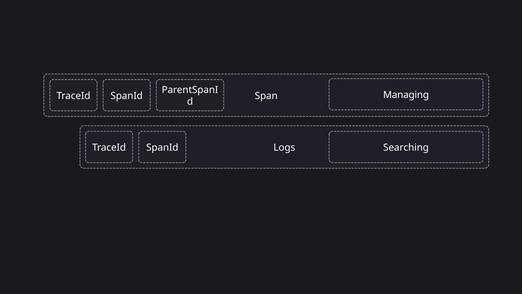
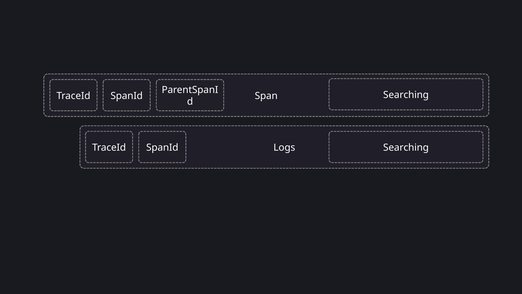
Span Managing: Managing -> Searching
